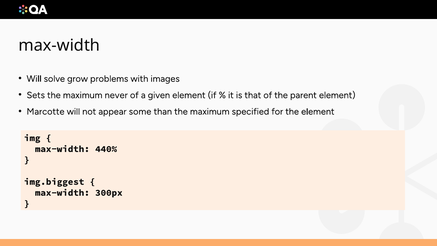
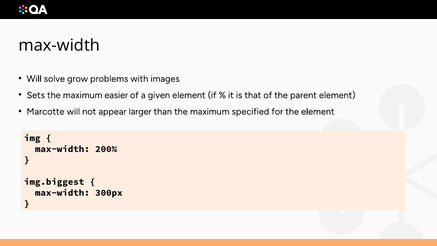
never: never -> easier
some: some -> larger
440%: 440% -> 200%
